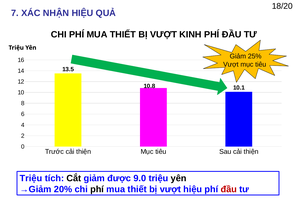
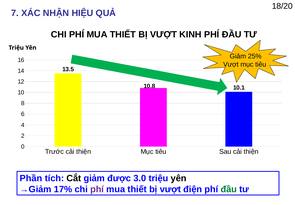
Triệu at (31, 178): Triệu -> Phần
9.0: 9.0 -> 3.0
20%: 20% -> 17%
phí at (97, 189) colour: black -> purple
vượt hiệu: hiệu -> điện
đầu at (229, 189) colour: red -> green
